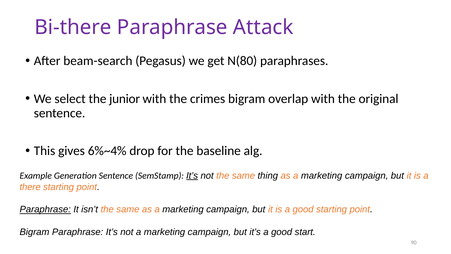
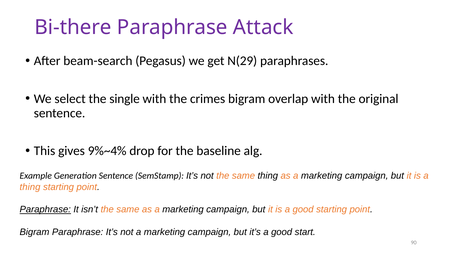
N(80: N(80 -> N(29
junior: junior -> single
6%~4%: 6%~4% -> 9%~4%
It’s at (192, 175) underline: present -> none
there at (30, 187): there -> thing
